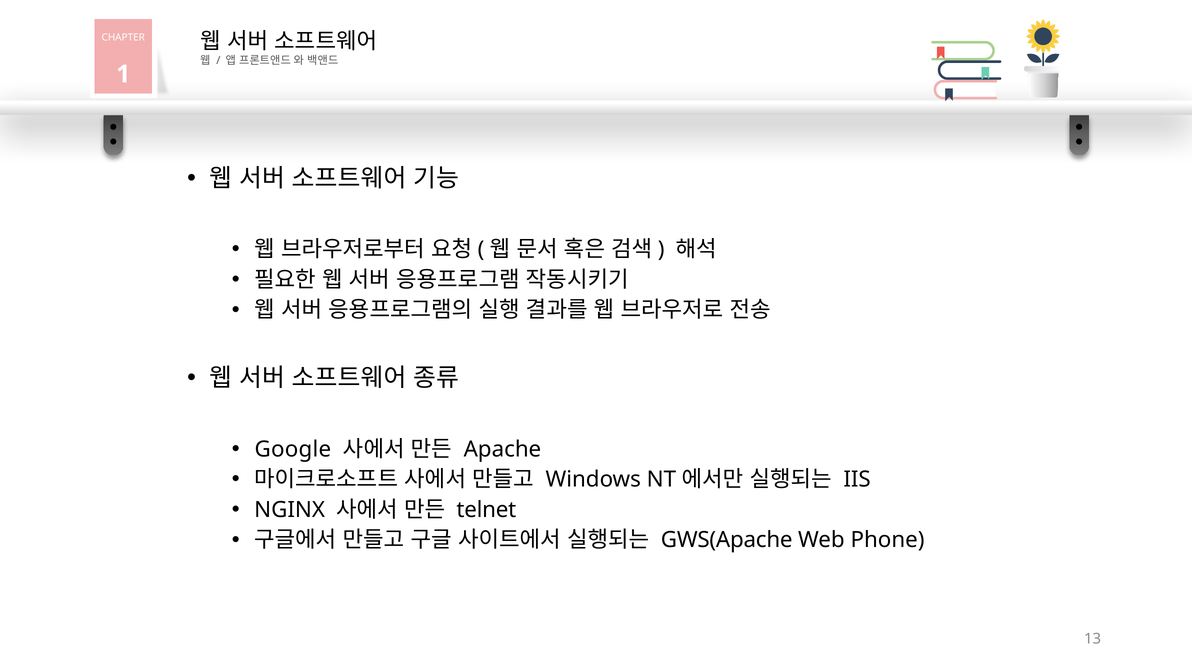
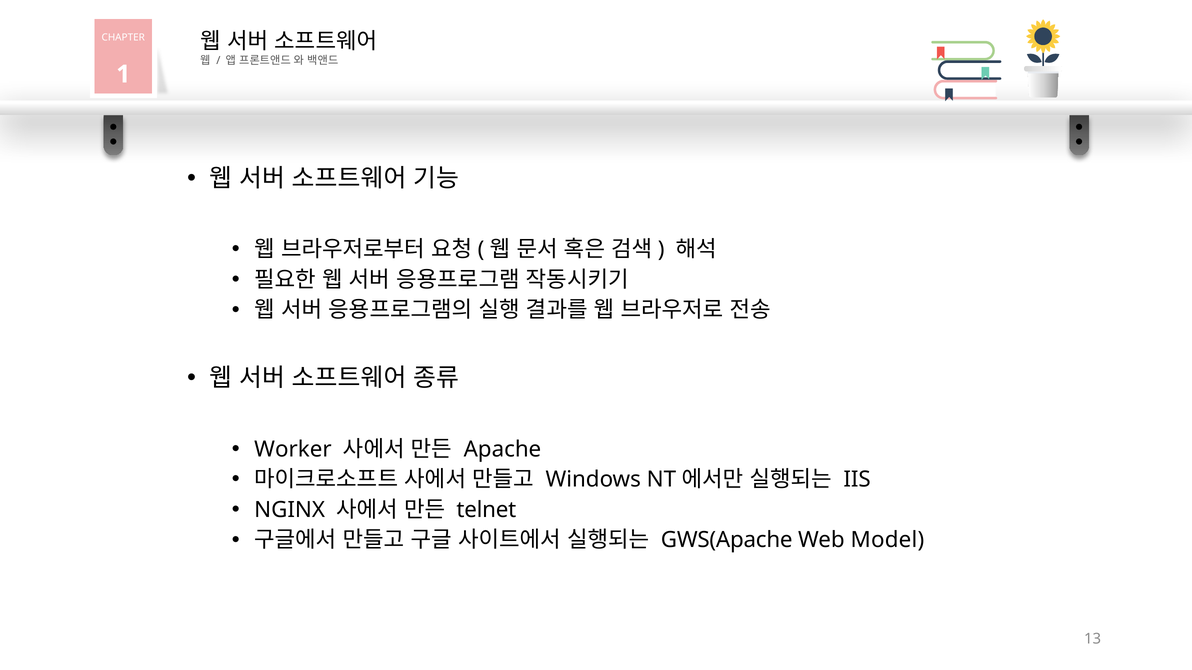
Google: Google -> Worker
Phone: Phone -> Model
